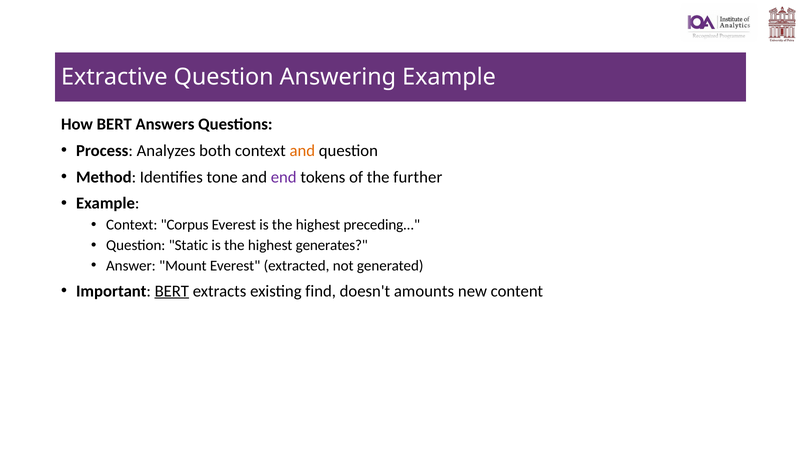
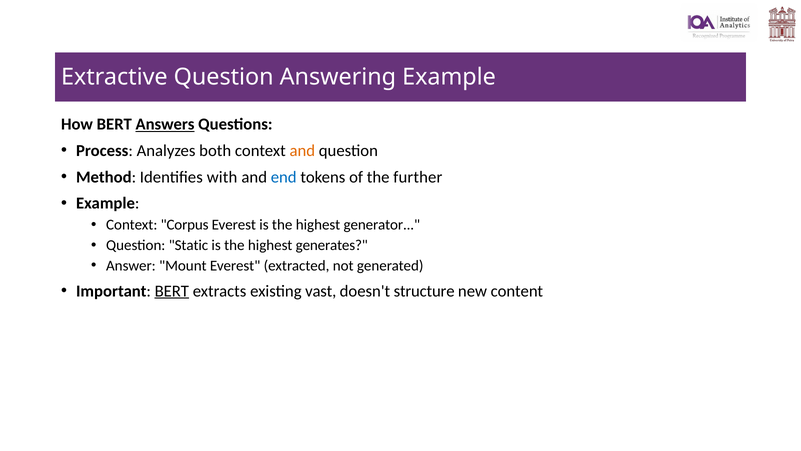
Answers underline: none -> present
tone: tone -> with
end colour: purple -> blue
preceding: preceding -> generator
find: find -> vast
amounts: amounts -> structure
